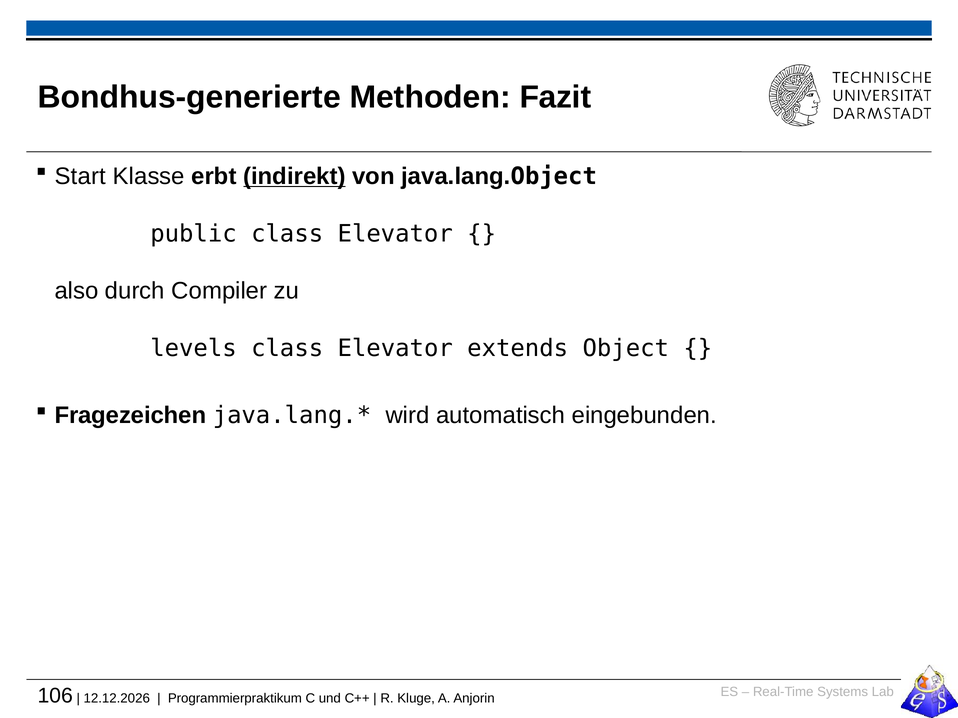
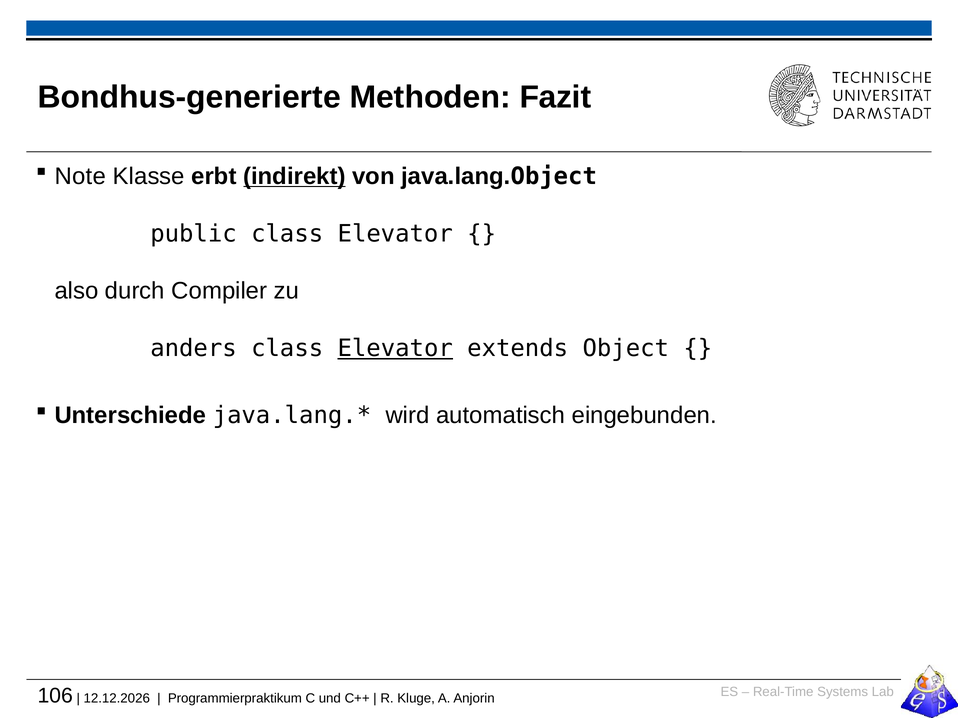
Start: Start -> Note
levels: levels -> anders
Elevator at (395, 349) underline: none -> present
Fragezeichen: Fragezeichen -> Unterschiede
